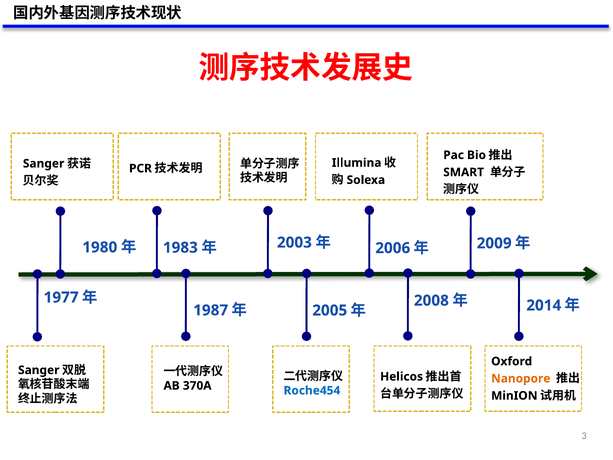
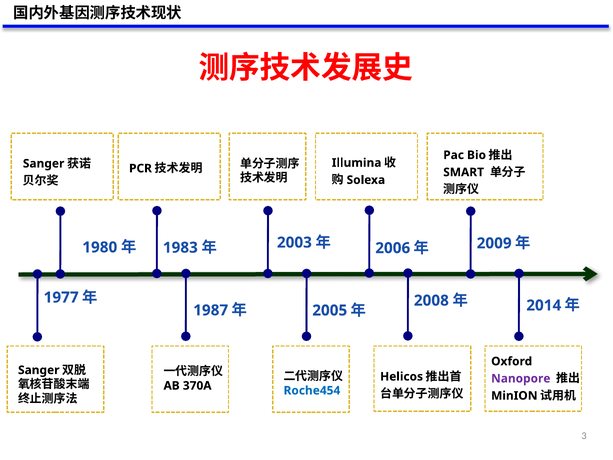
Nanopore colour: orange -> purple
